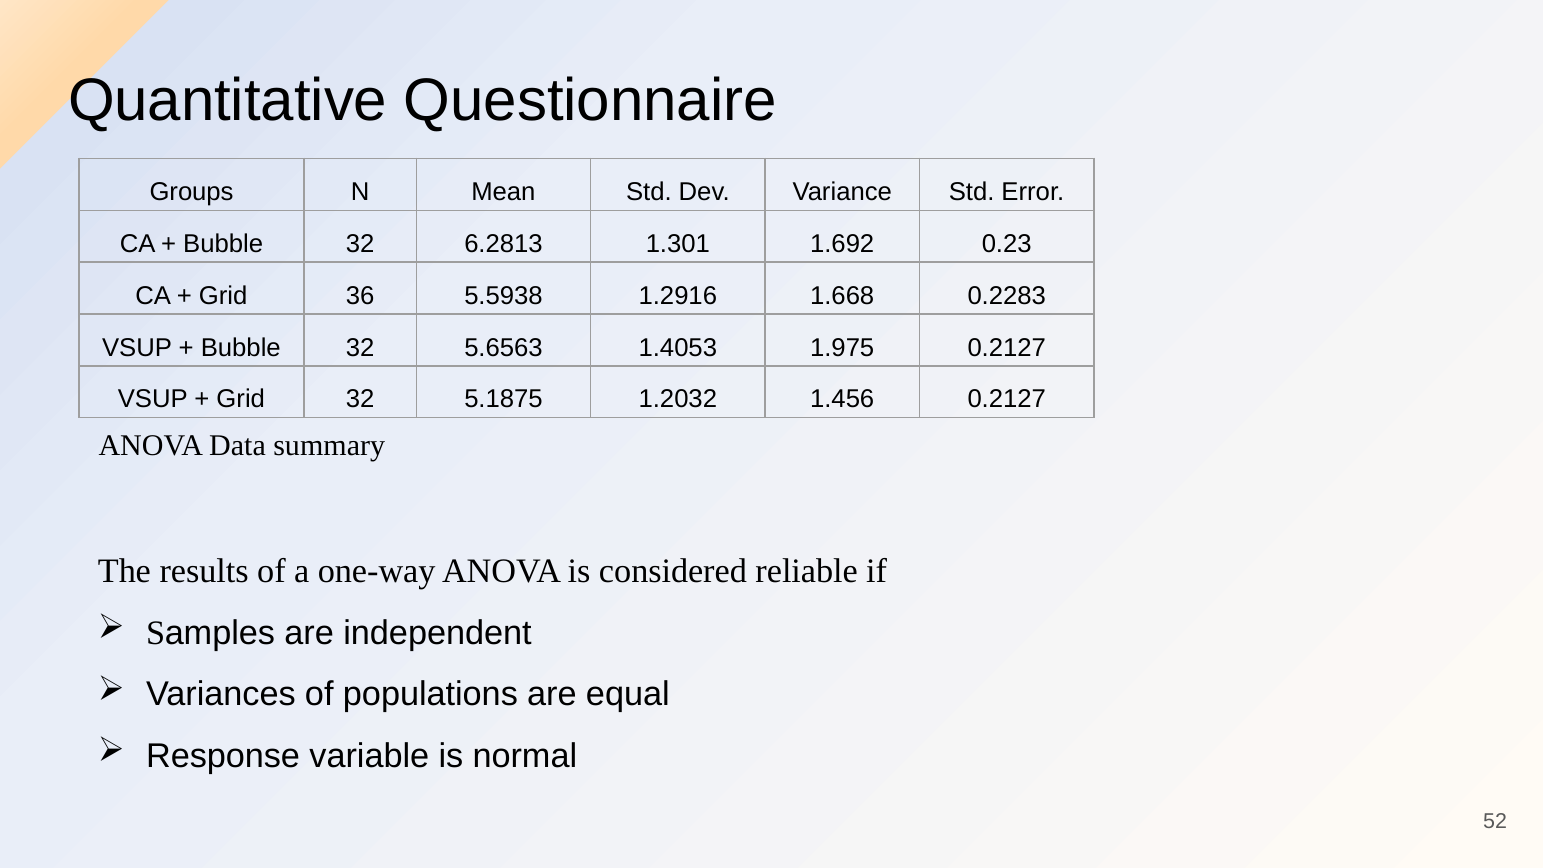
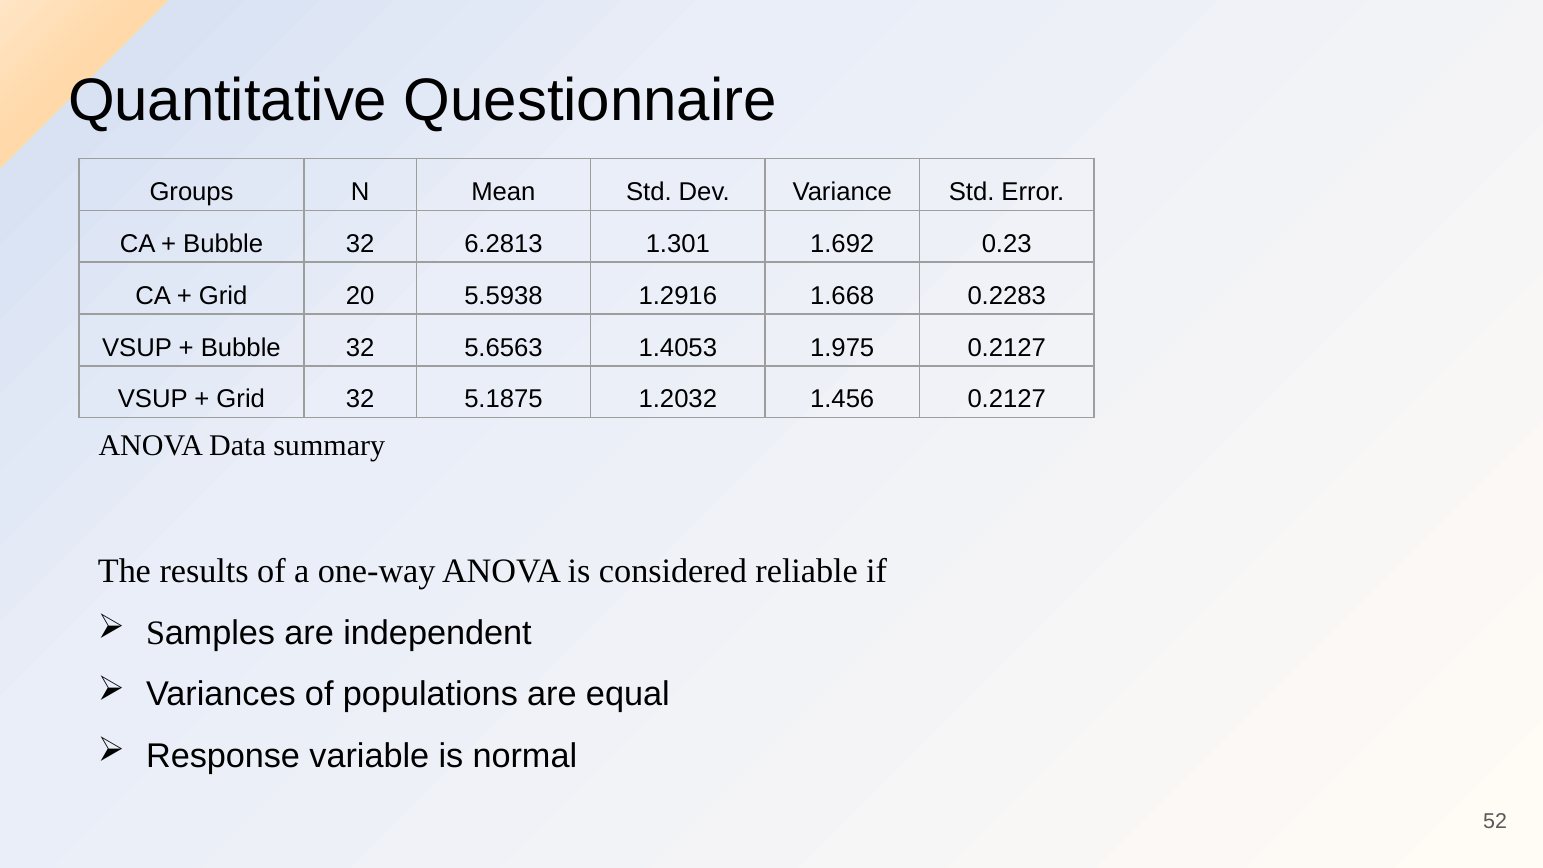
36: 36 -> 20
